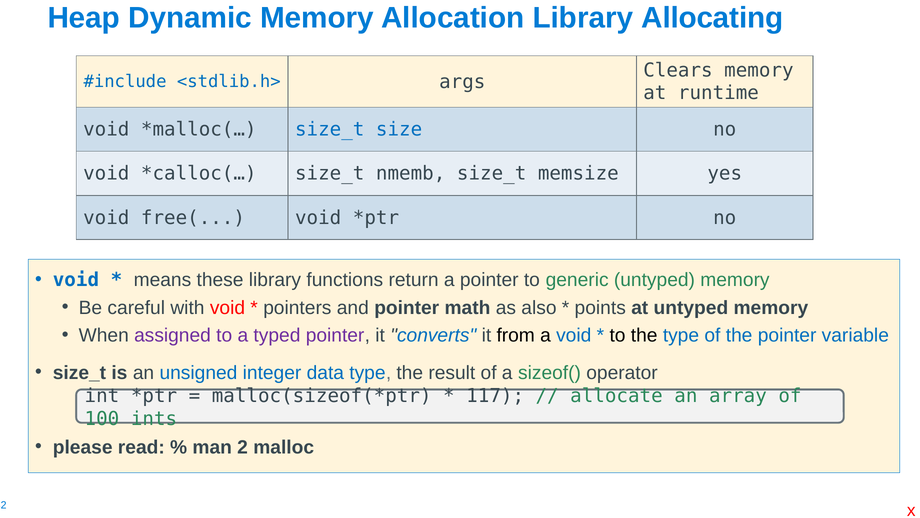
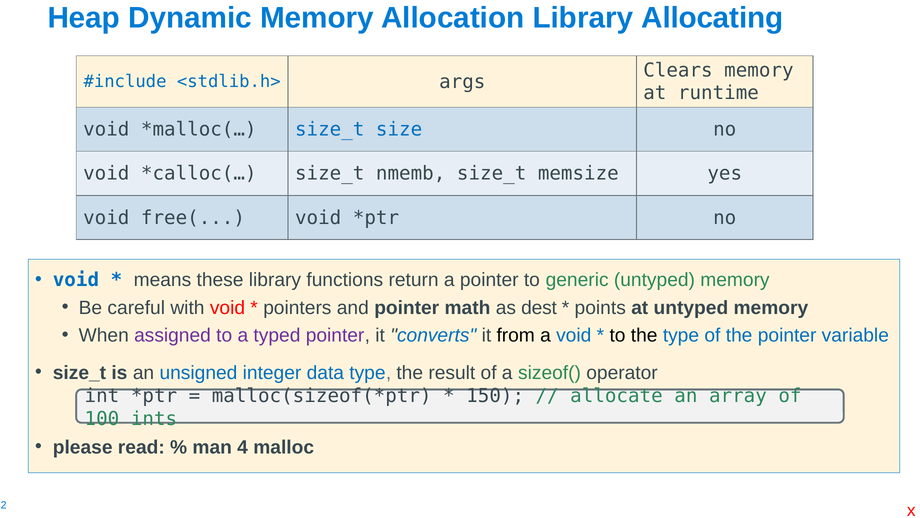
also: also -> dest
117: 117 -> 150
2: 2 -> 4
